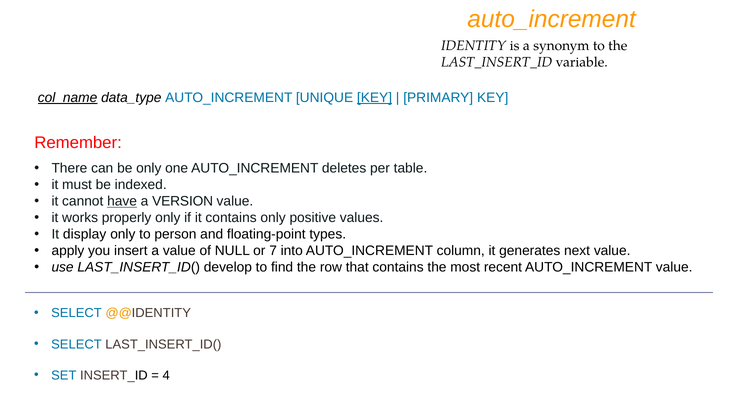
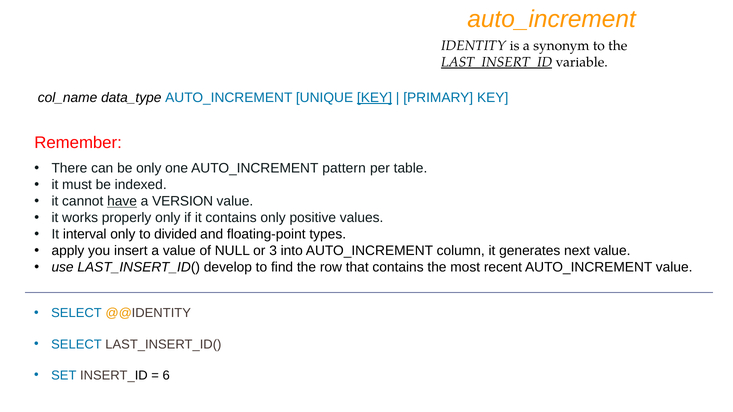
LAST_INSERT_ID underline: none -> present
col_name underline: present -> none
deletes: deletes -> pattern
display: display -> interval
person: person -> divided
7: 7 -> 3
4: 4 -> 6
